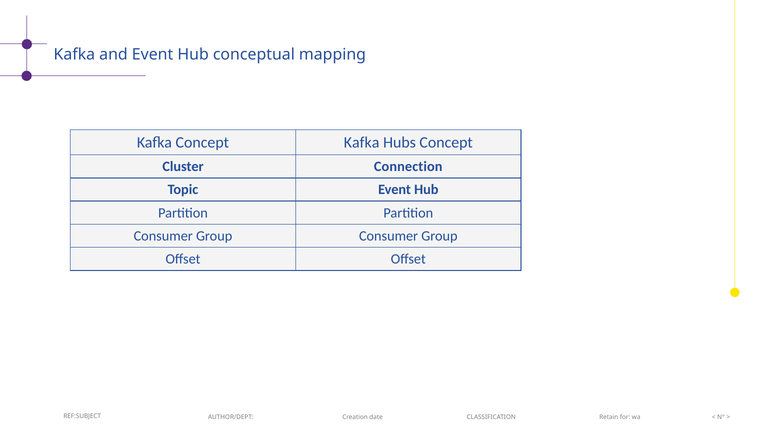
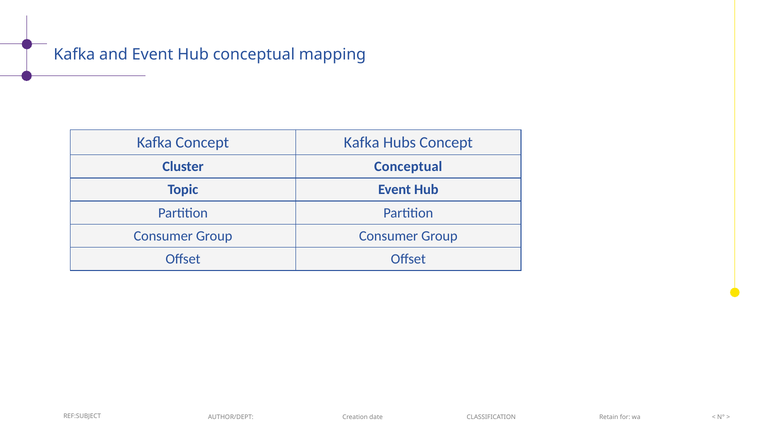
Cluster Connection: Connection -> Conceptual
